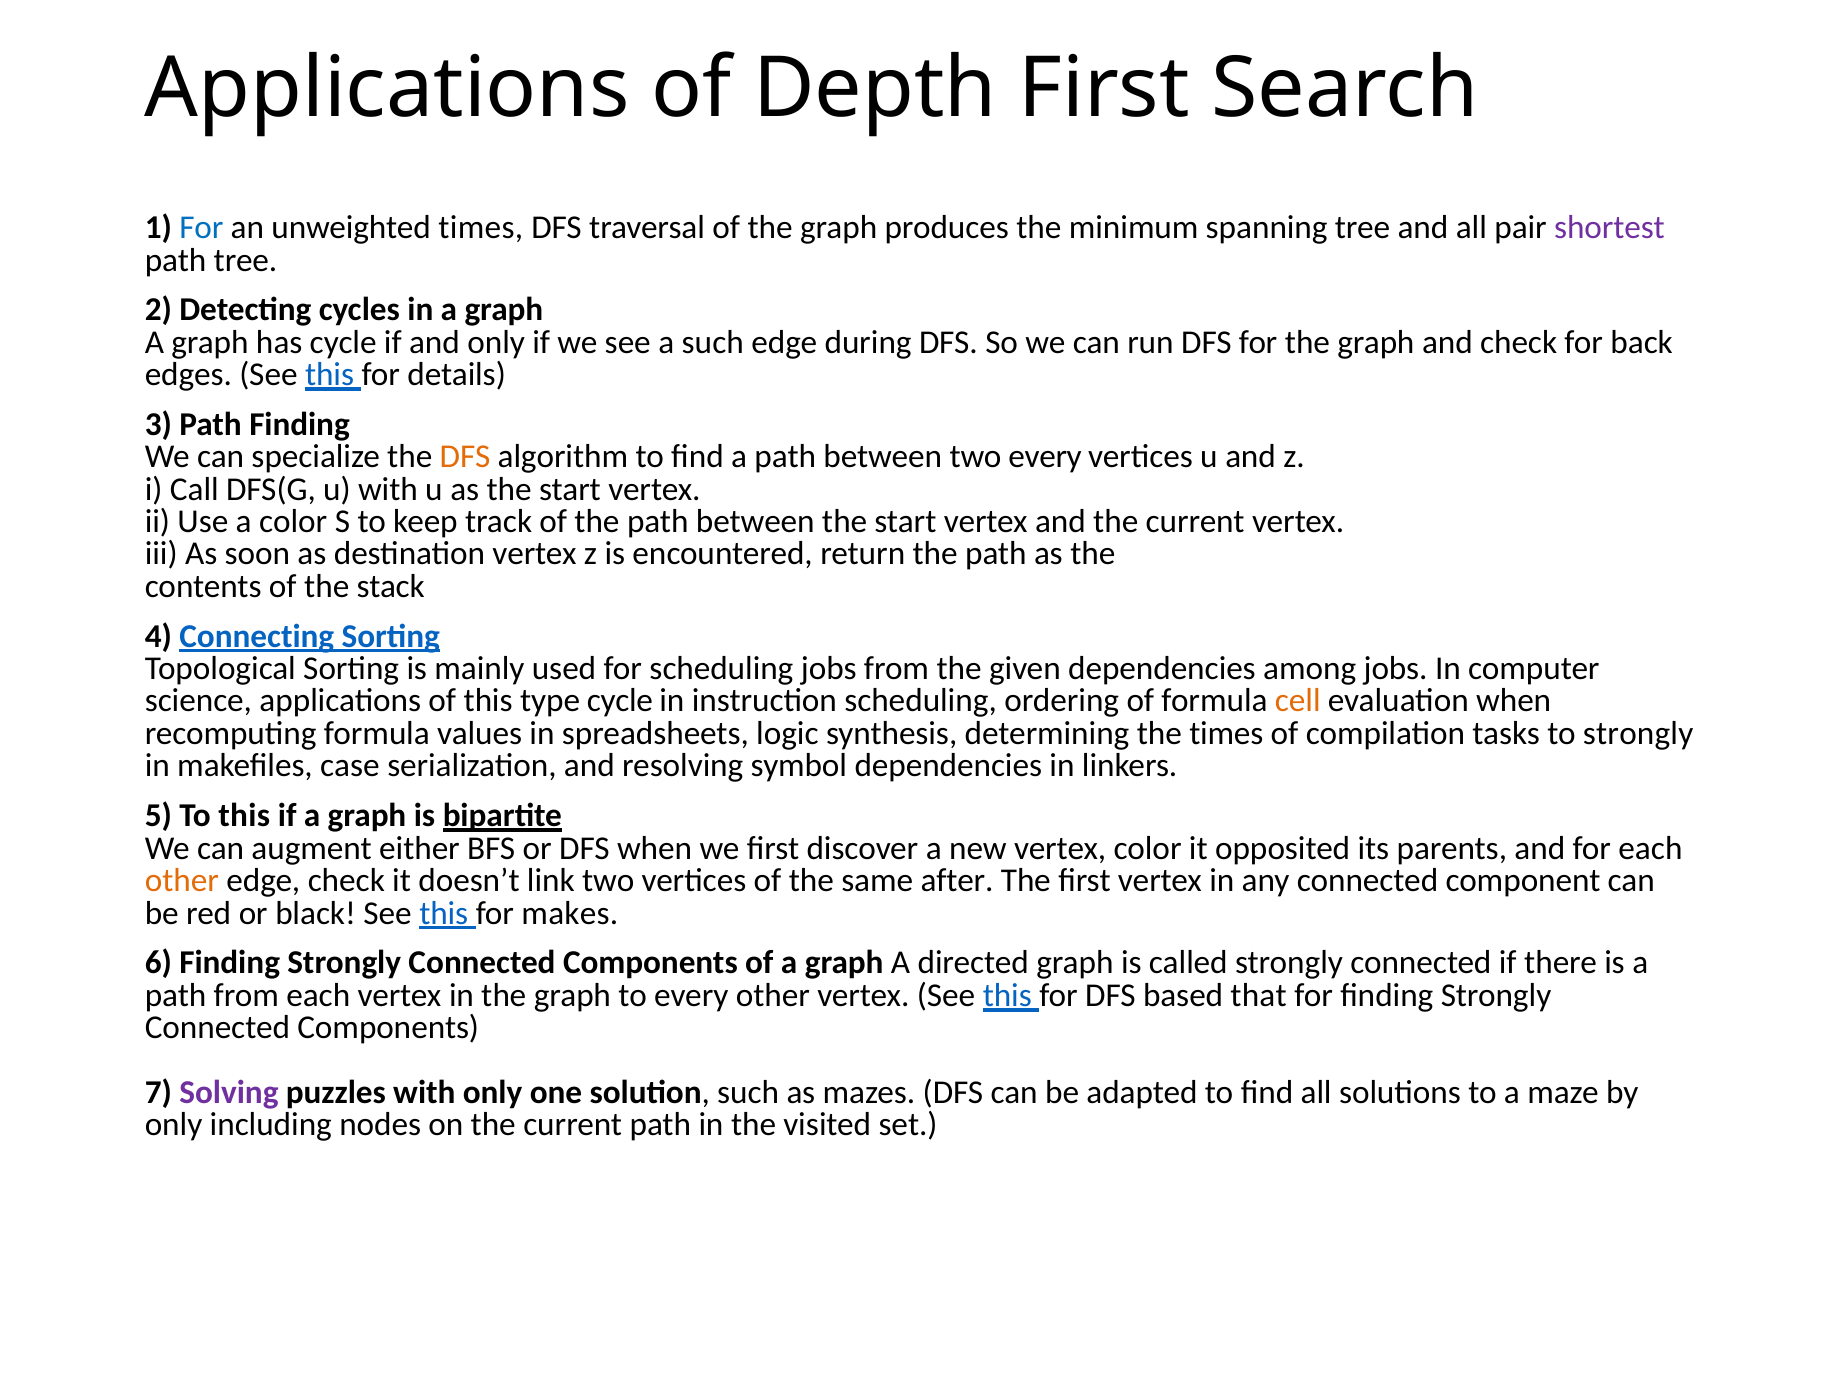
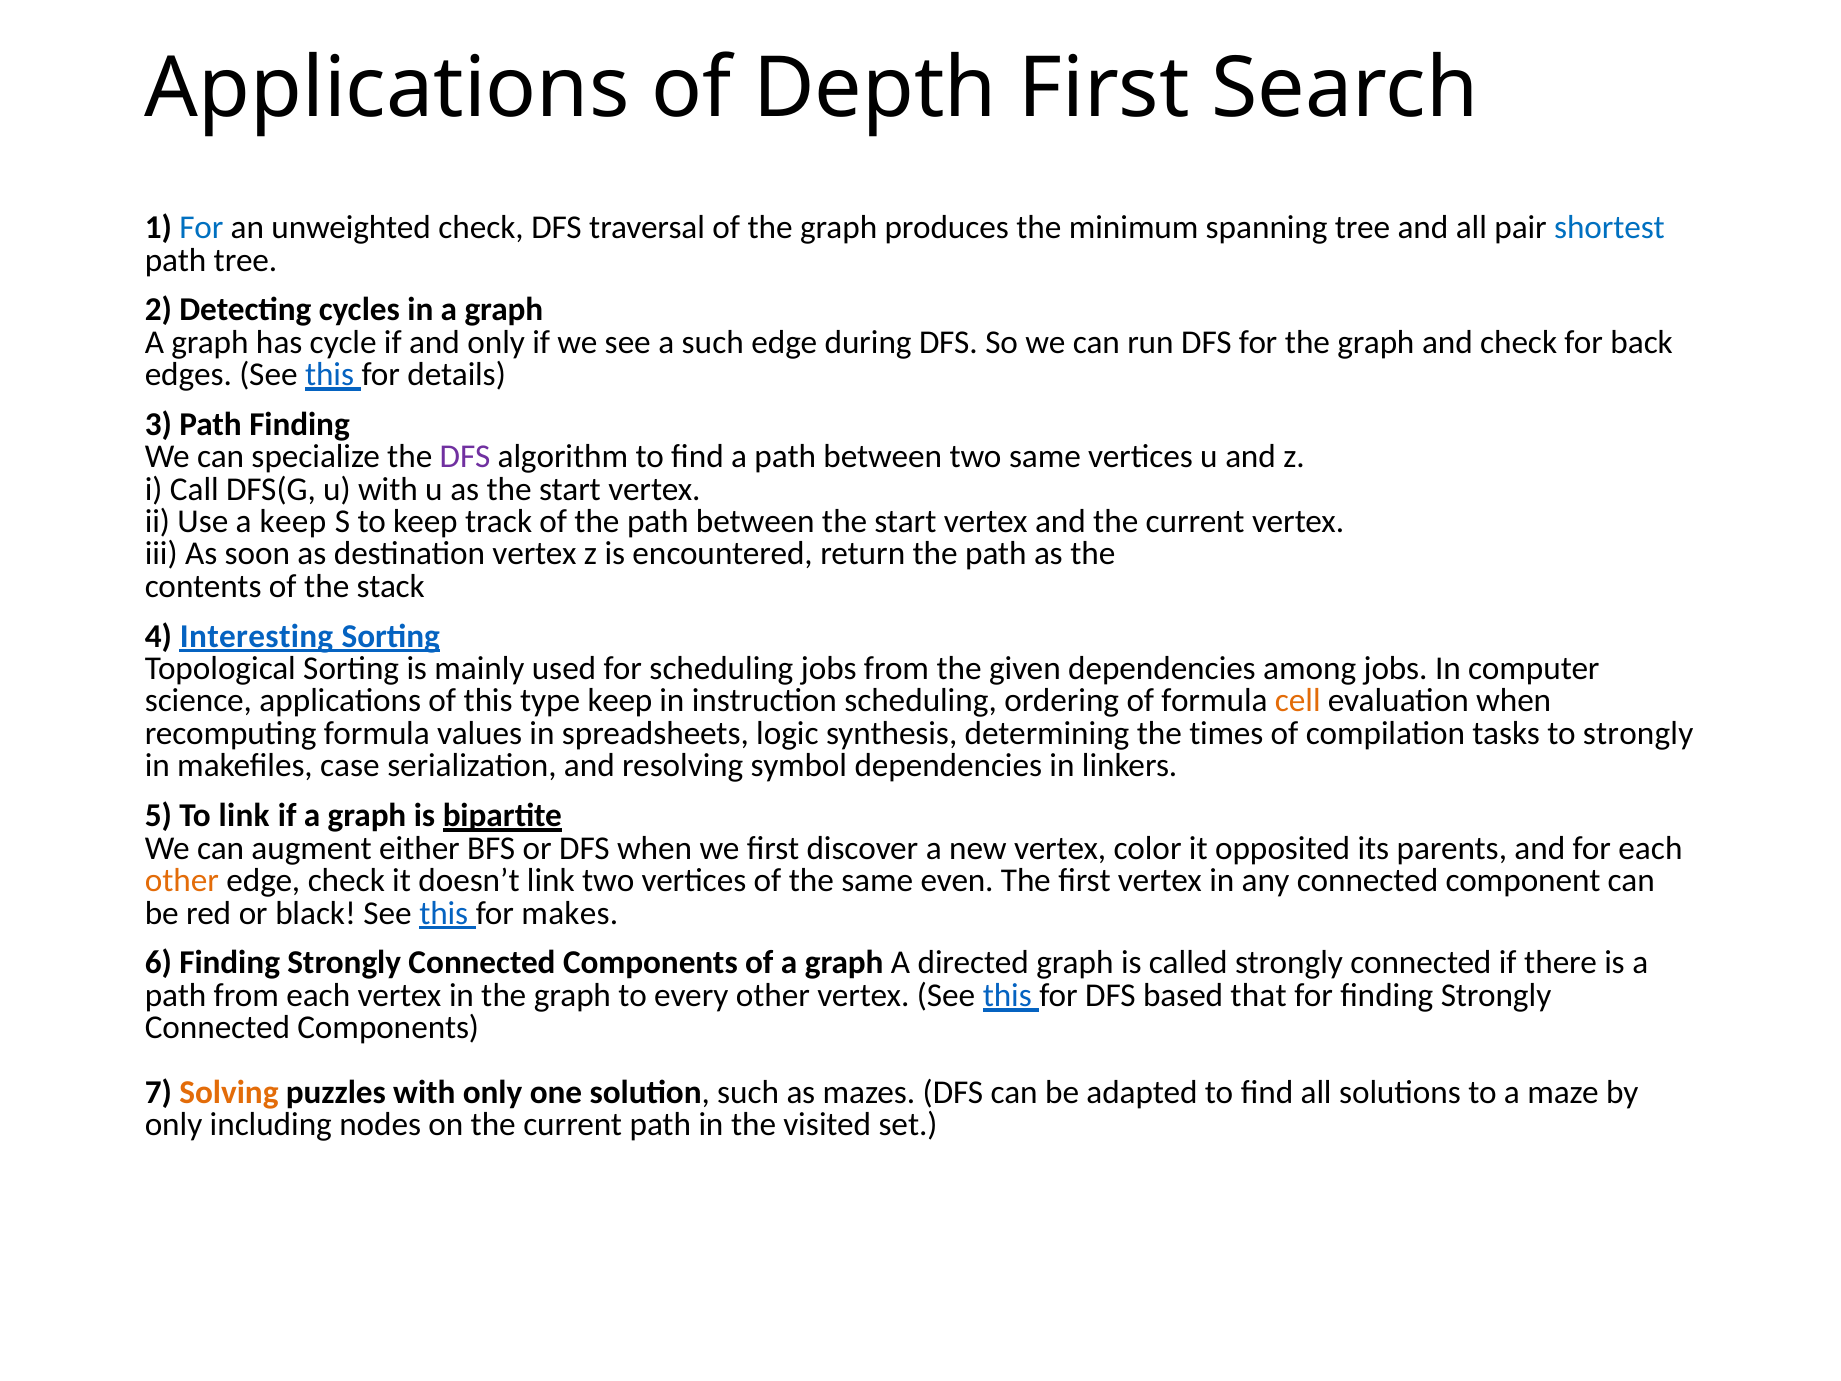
unweighted times: times -> check
shortest colour: purple -> blue
DFS at (465, 457) colour: orange -> purple
two every: every -> same
a color: color -> keep
Connecting: Connecting -> Interesting
type cycle: cycle -> keep
To this: this -> link
after: after -> even
Solving colour: purple -> orange
